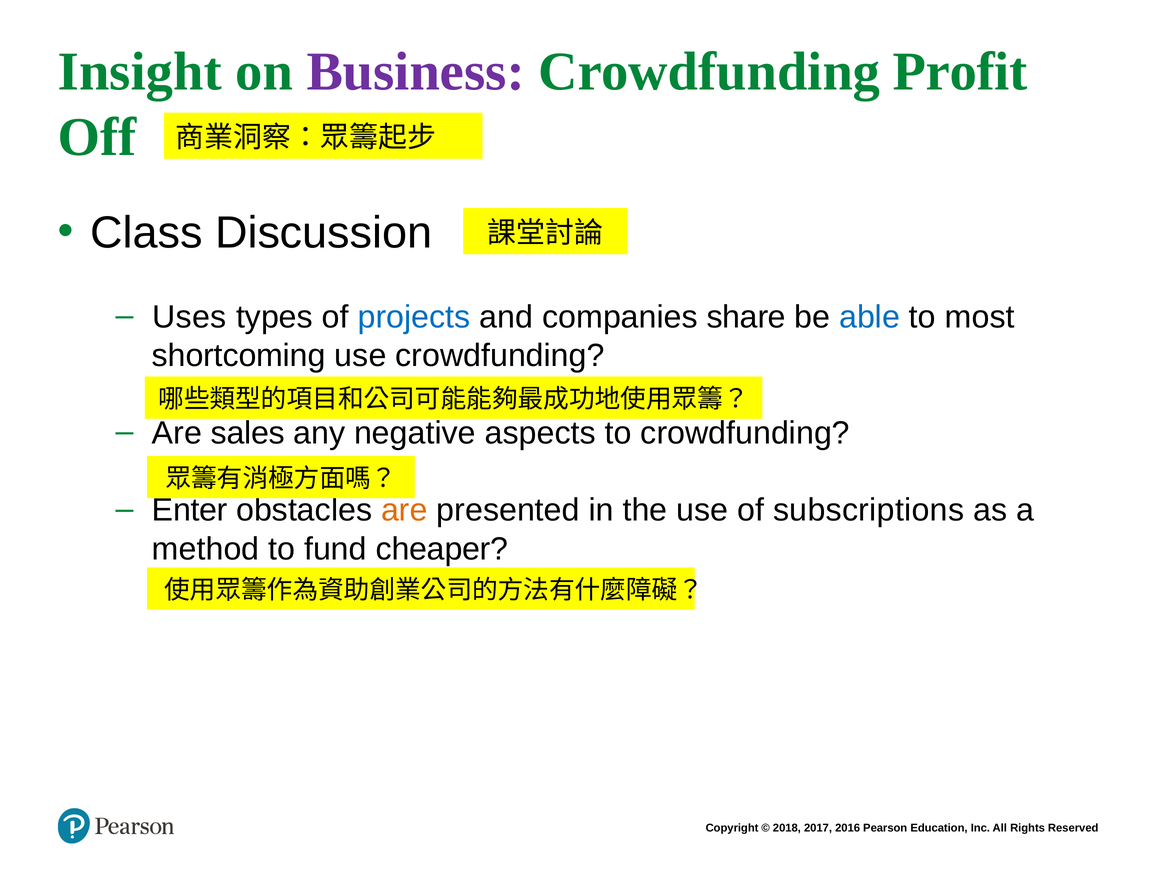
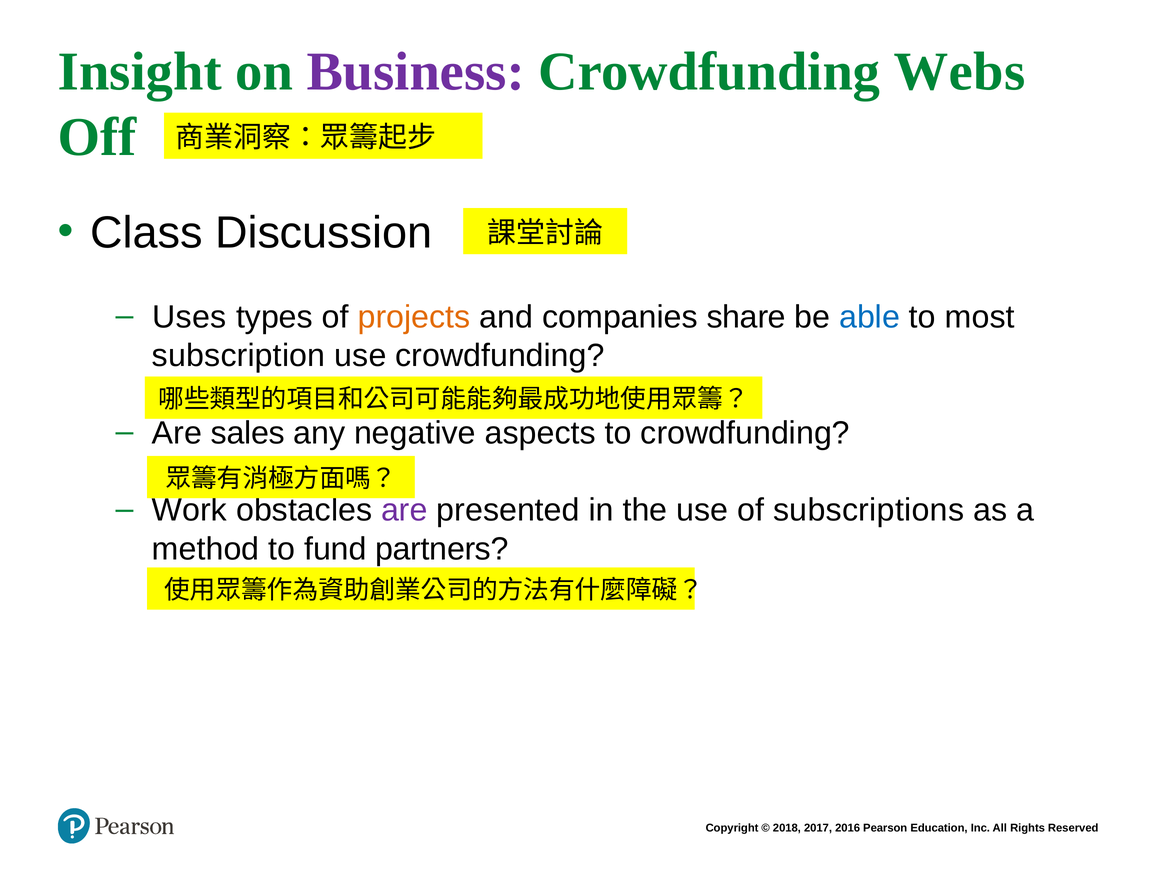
Profit: Profit -> Webs
projects colour: blue -> orange
shortcoming: shortcoming -> subscription
Enter: Enter -> Work
are at (404, 510) colour: orange -> purple
cheaper: cheaper -> partners
